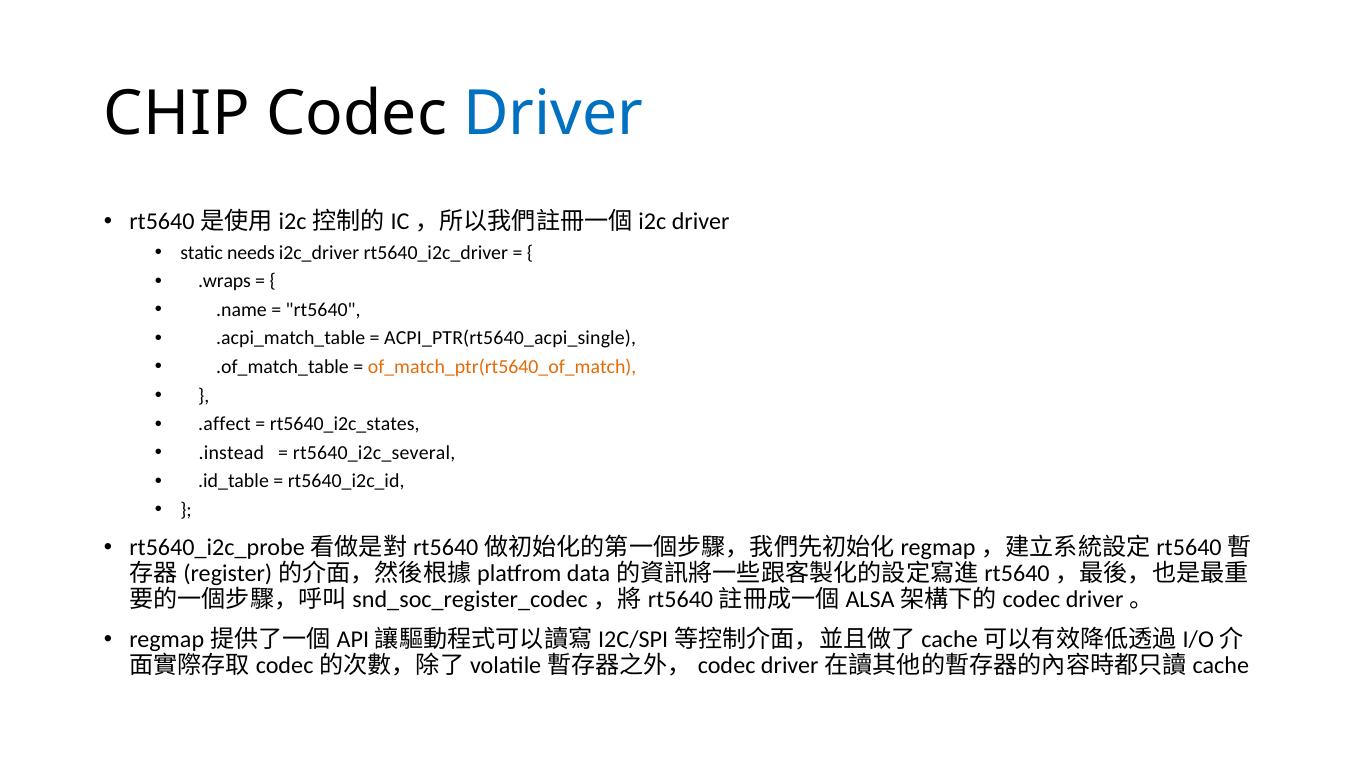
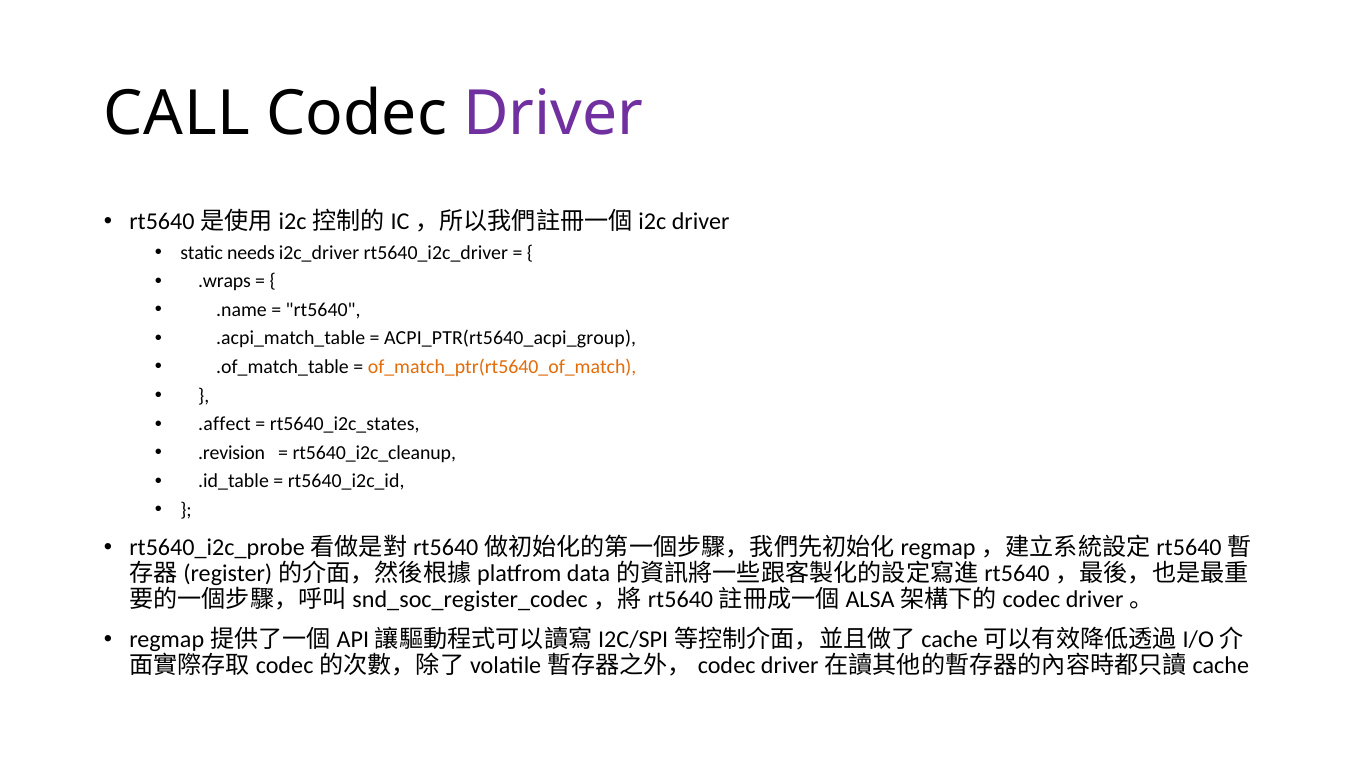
CHIP: CHIP -> CALL
Driver at (553, 114) colour: blue -> purple
ACPI_PTR(rt5640_acpi_single: ACPI_PTR(rt5640_acpi_single -> ACPI_PTR(rt5640_acpi_group
.instead: .instead -> .revision
rt5640_i2c_several: rt5640_i2c_several -> rt5640_i2c_cleanup
